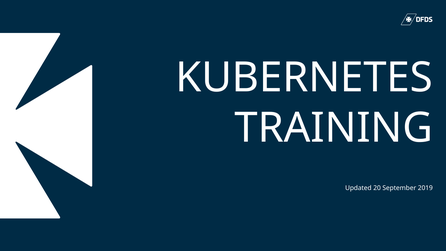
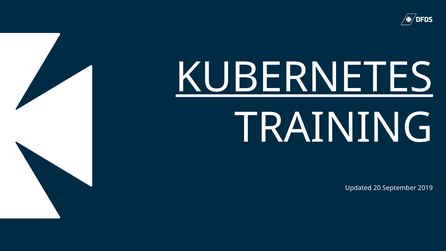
KUBERNETES underline: none -> present
